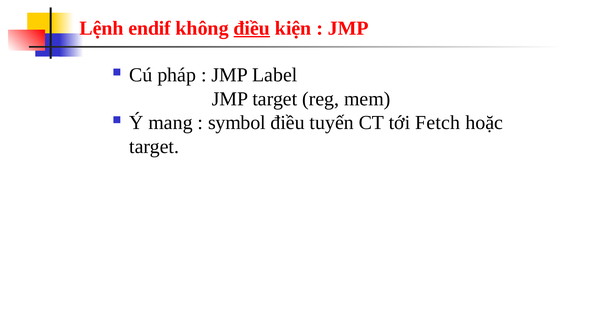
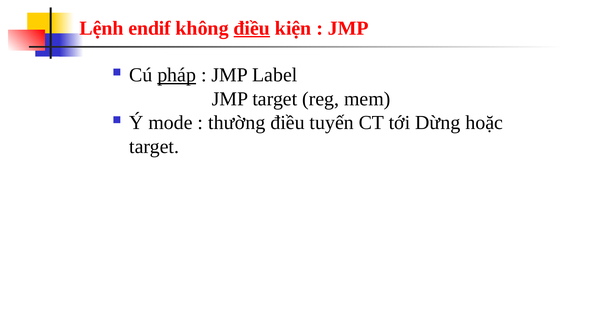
pháp underline: none -> present
mang: mang -> mode
symbol: symbol -> thường
Fetch: Fetch -> Dừng
